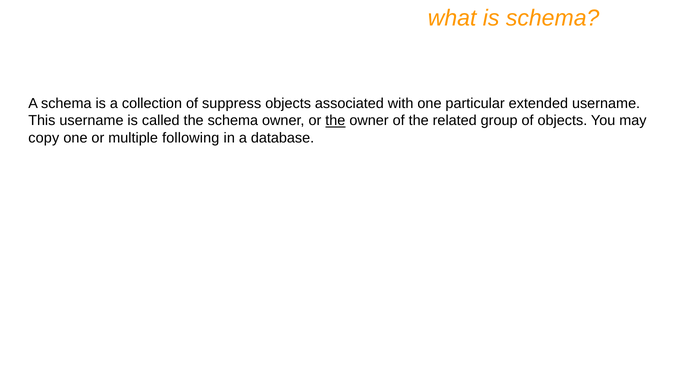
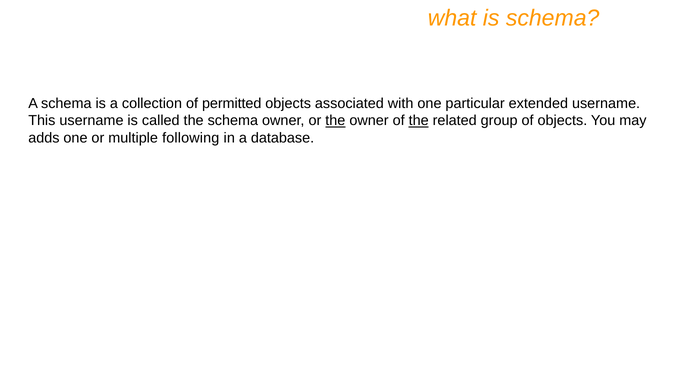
suppress: suppress -> permitted
the at (419, 121) underline: none -> present
copy: copy -> adds
